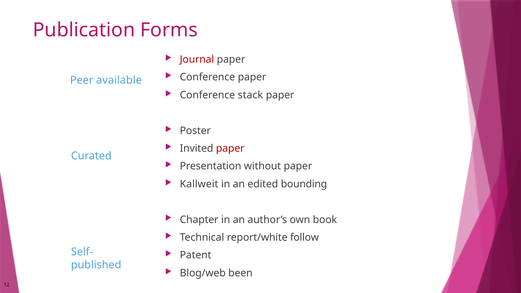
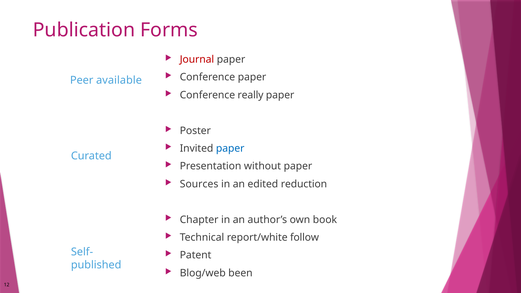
stack: stack -> really
paper at (230, 148) colour: red -> blue
Kallweit: Kallweit -> Sources
bounding: bounding -> reduction
